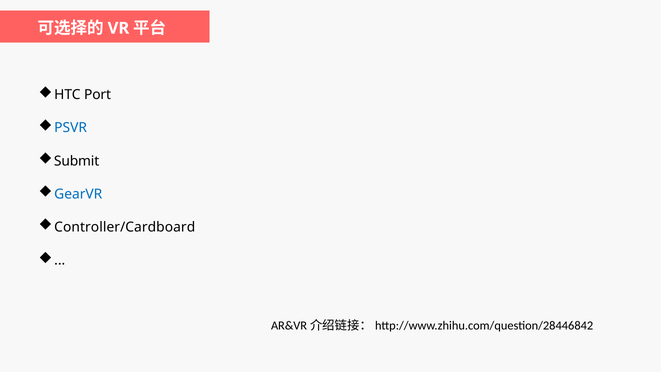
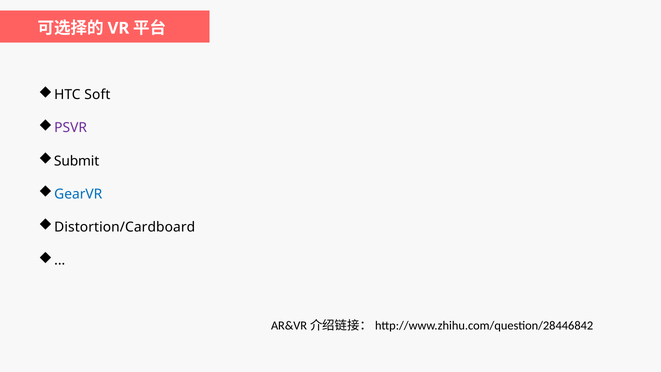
Port: Port -> Soft
PSVR colour: blue -> purple
Controller/Cardboard: Controller/Cardboard -> Distortion/Cardboard
